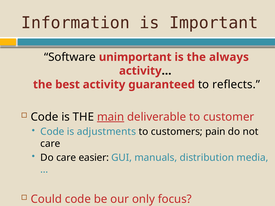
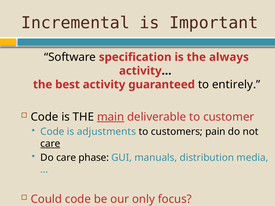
Information: Information -> Incremental
unimportant: unimportant -> specification
reflects: reflects -> entirely
care at (50, 144) underline: none -> present
easier: easier -> phase
